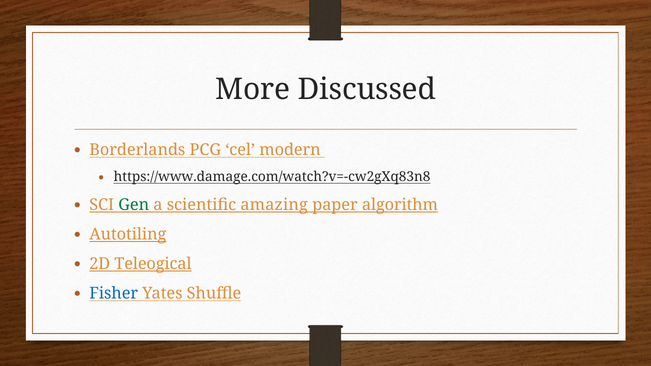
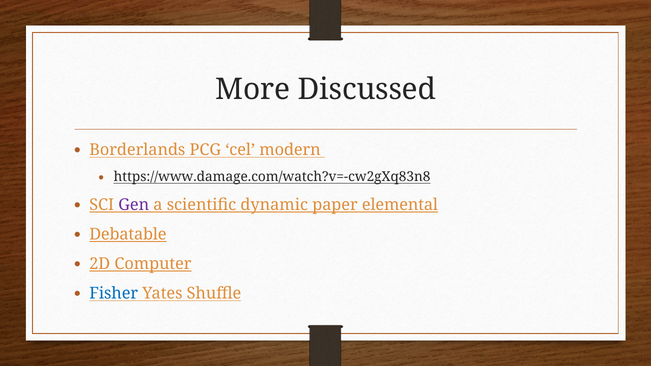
Gen colour: green -> purple
amazing: amazing -> dynamic
algorithm: algorithm -> elemental
Autotiling: Autotiling -> Debatable
Teleogical: Teleogical -> Computer
